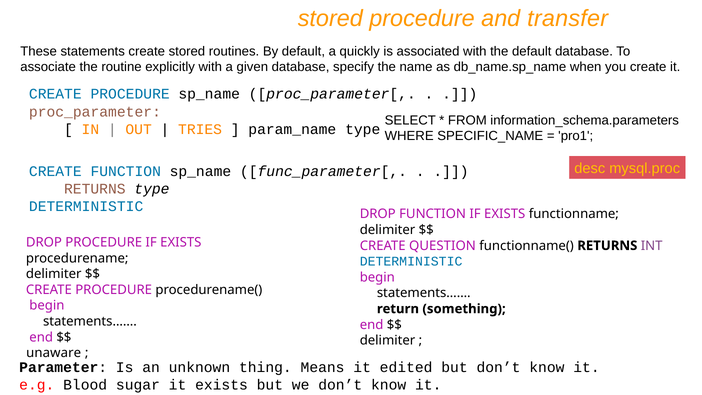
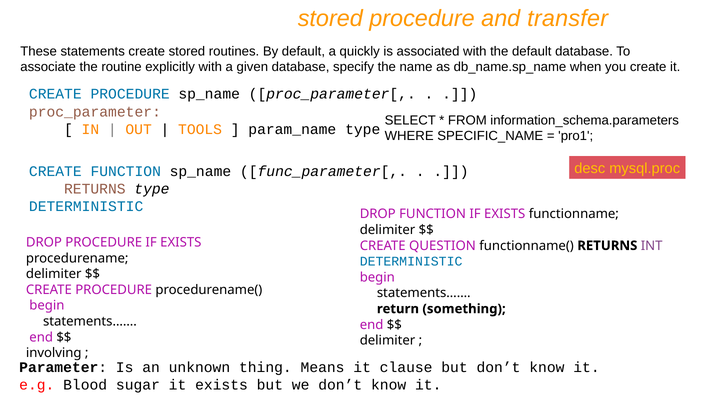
TRIES: TRIES -> TOOLS
unaware: unaware -> involving
edited: edited -> clause
